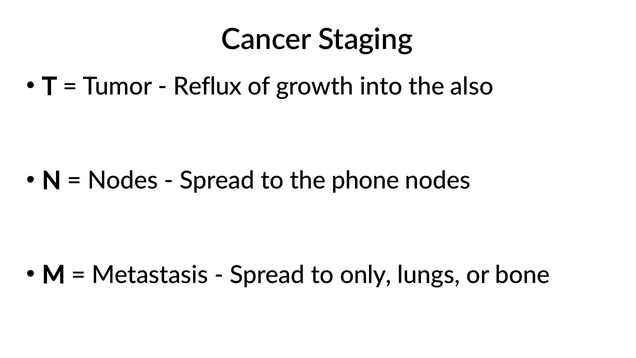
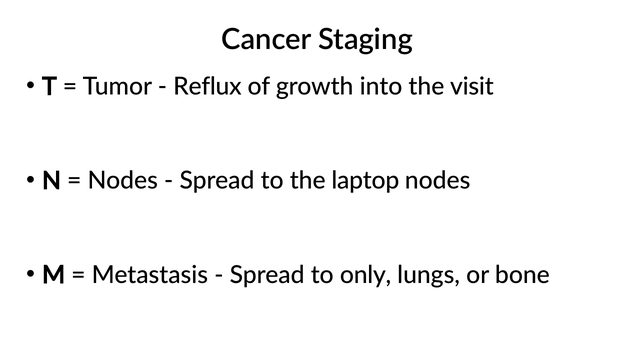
also: also -> visit
phone: phone -> laptop
